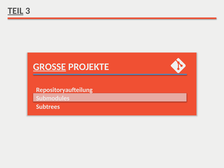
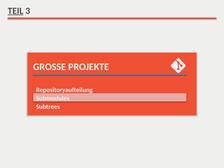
GROSSE underline: present -> none
